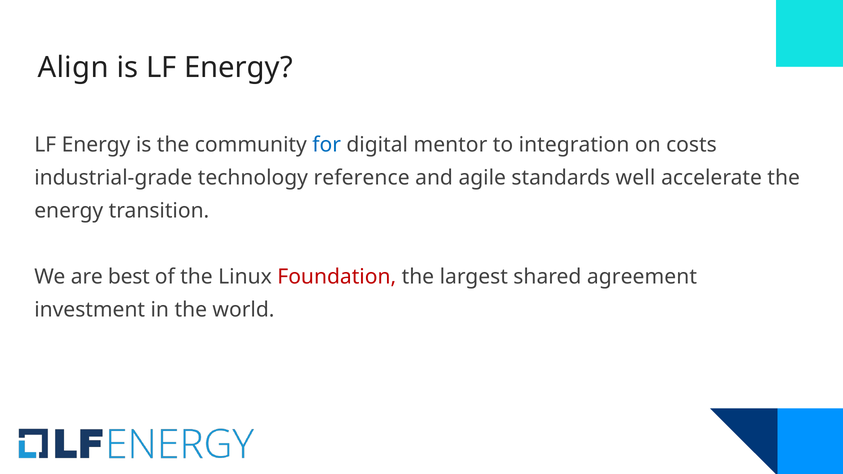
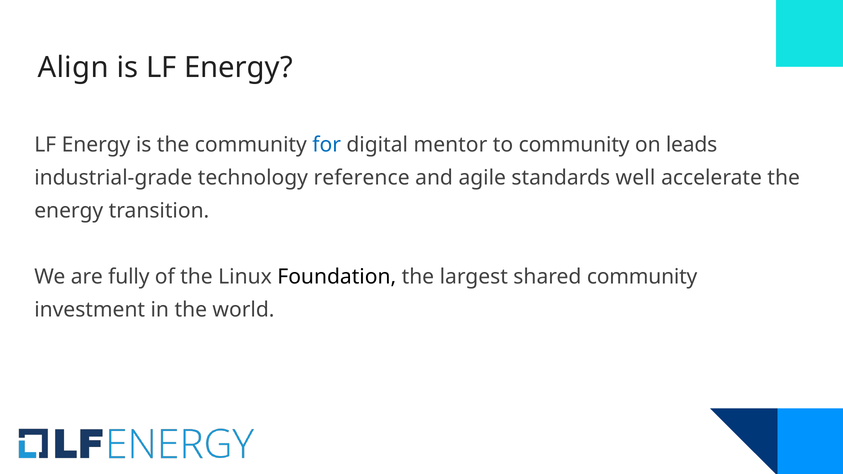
to integration: integration -> community
costs: costs -> leads
best: best -> fully
Foundation colour: red -> black
shared agreement: agreement -> community
